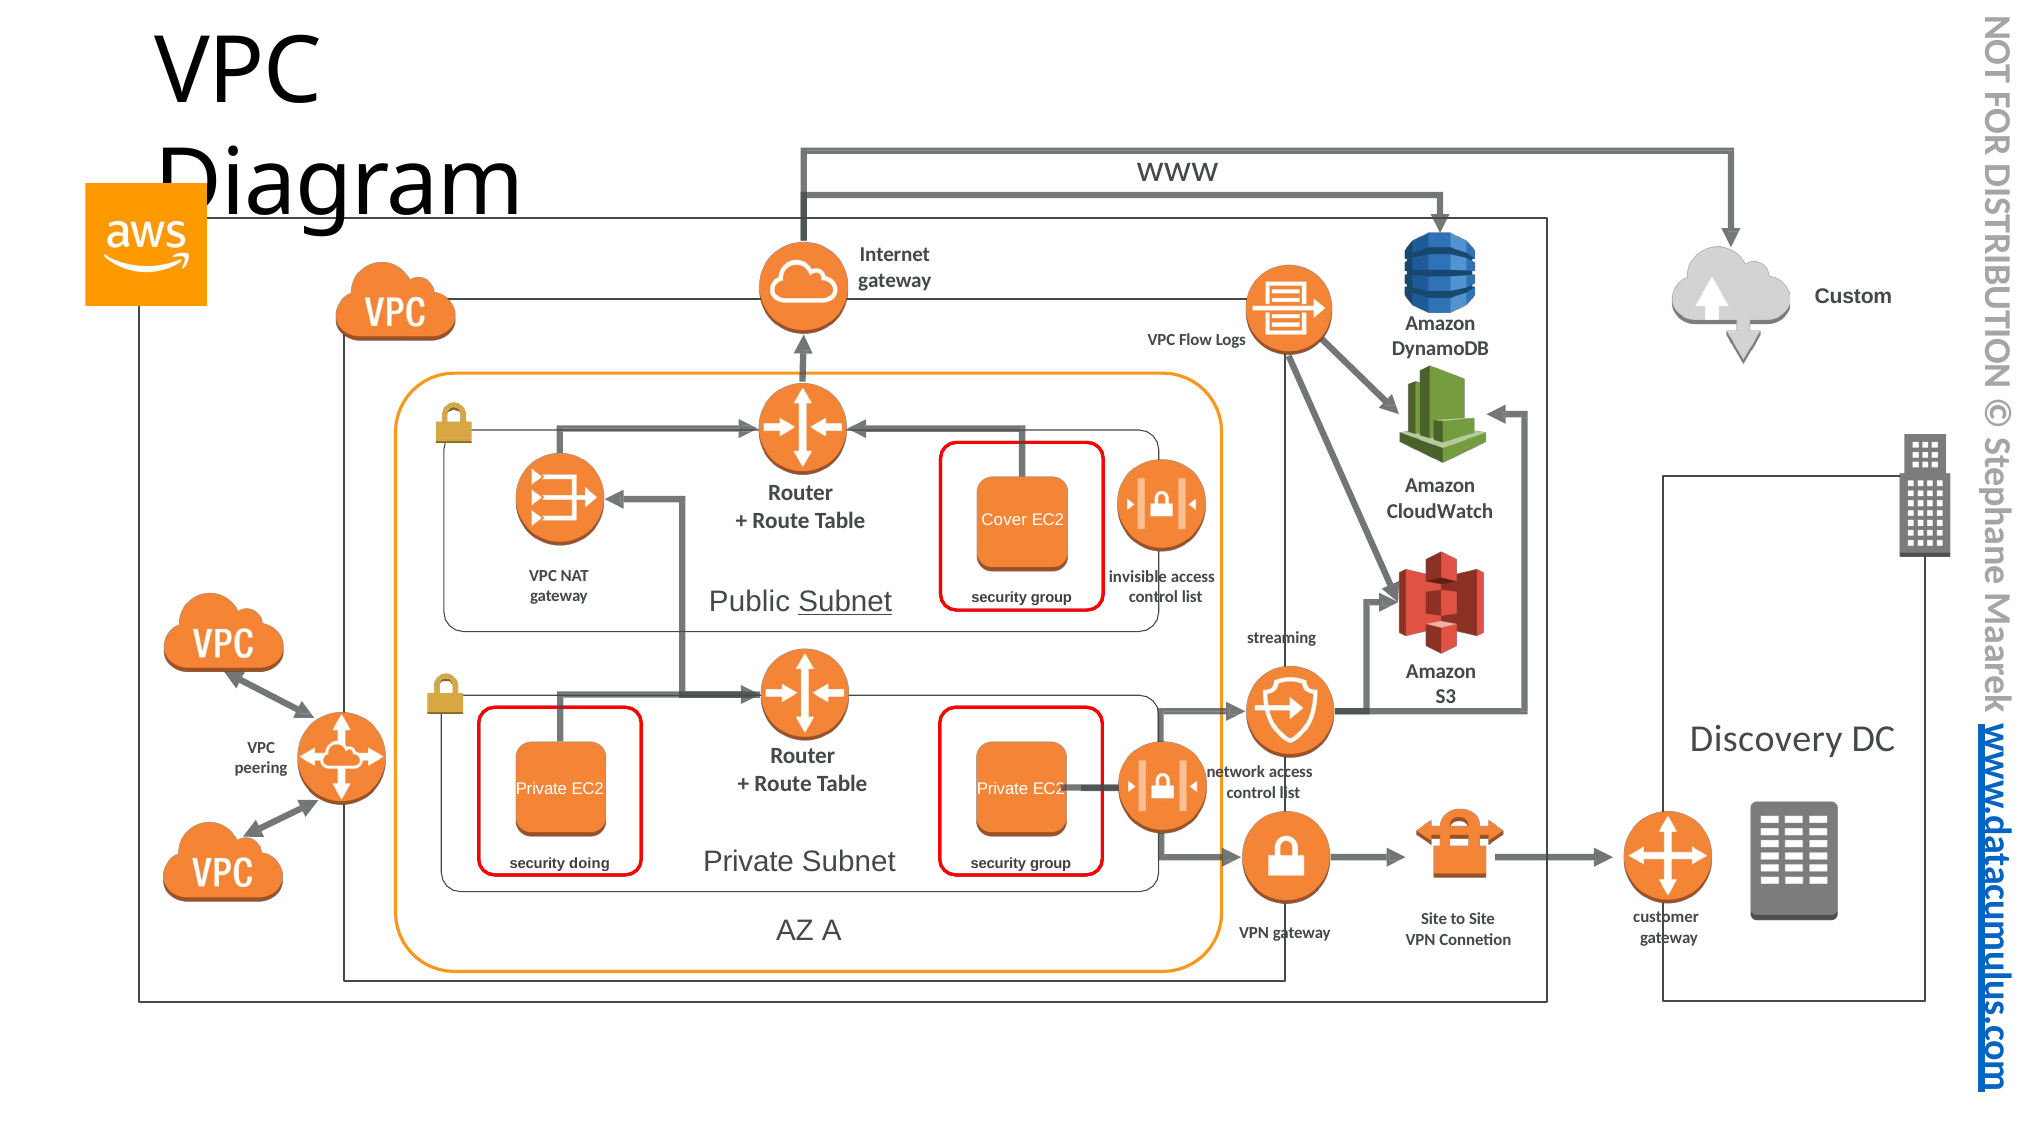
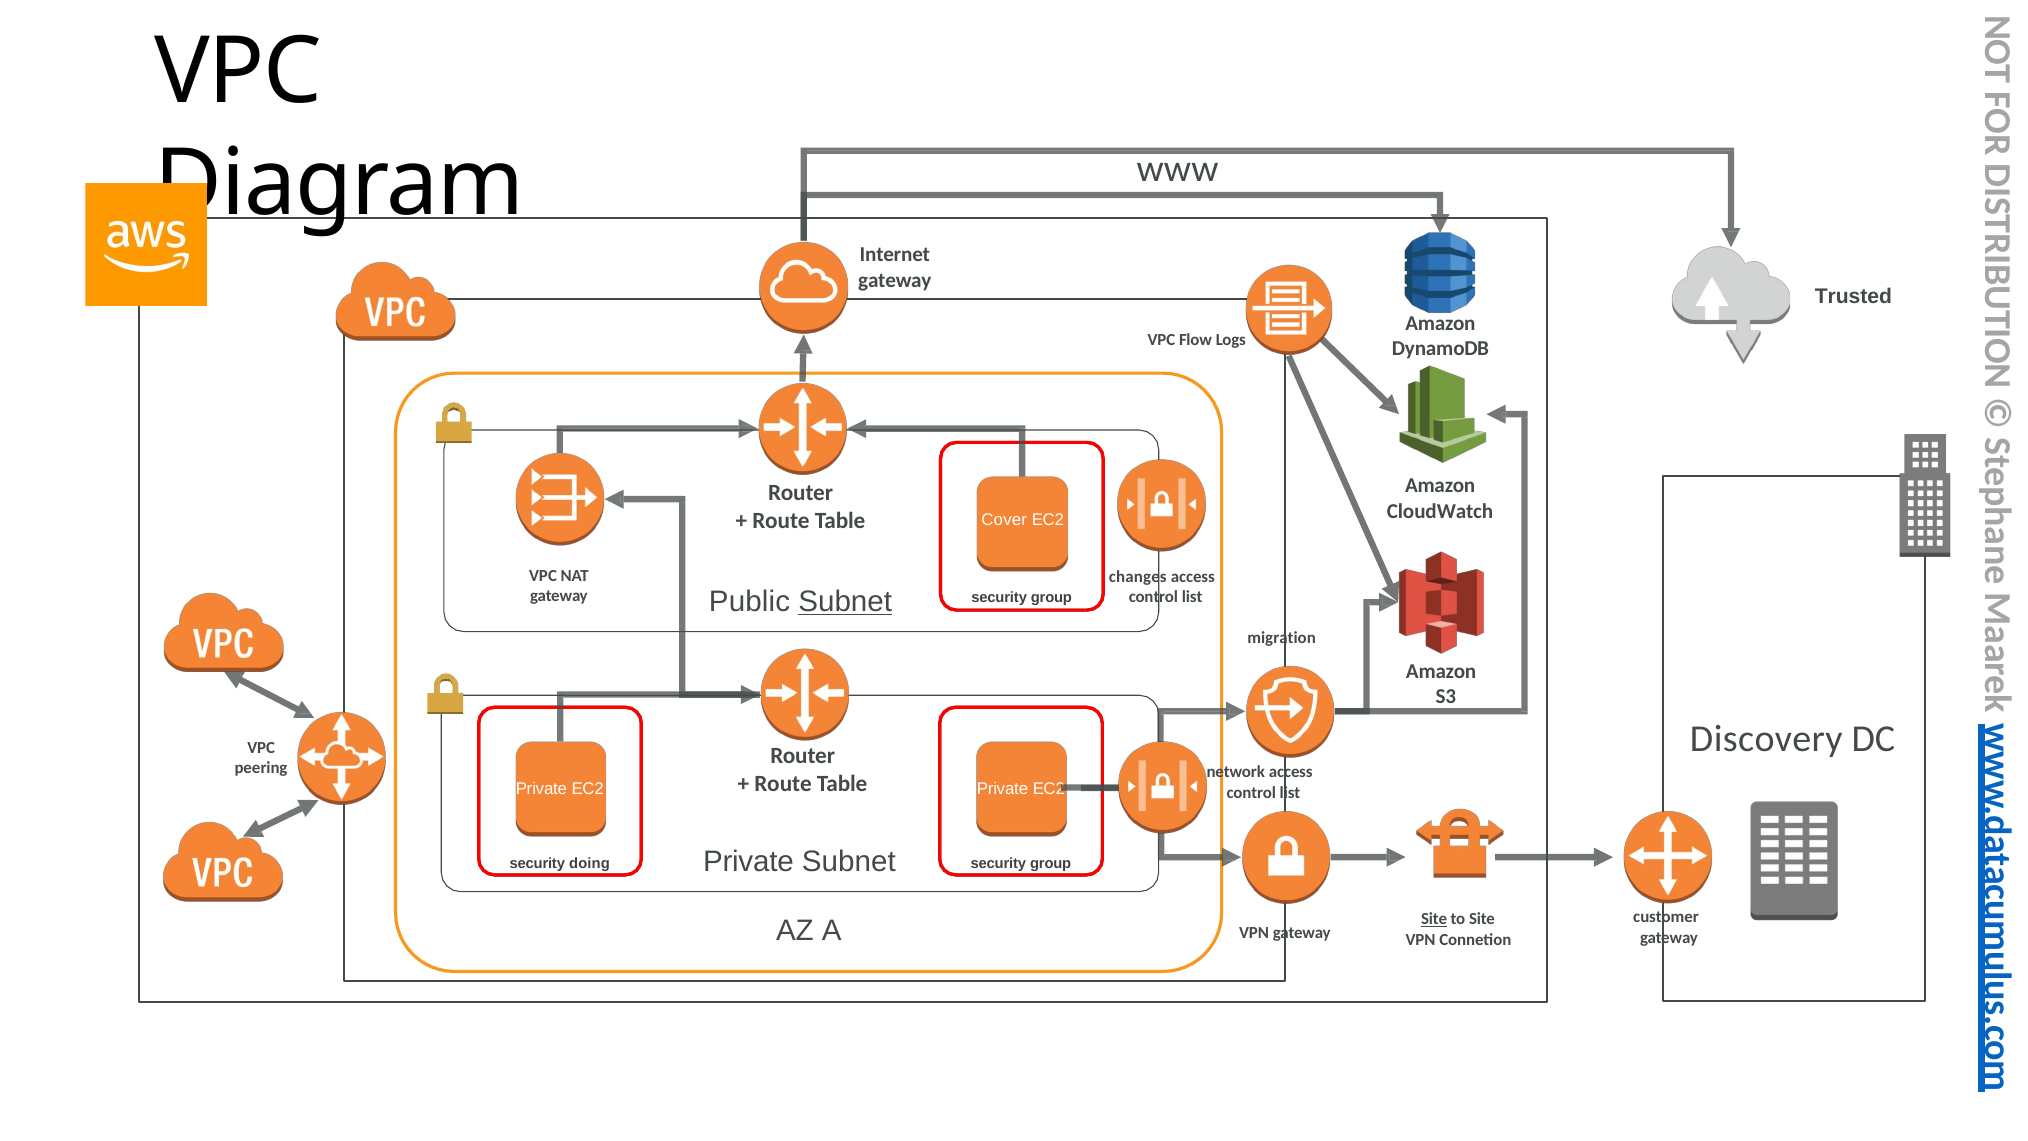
Custom: Custom -> Trusted
invisible: invisible -> changes
streaming: streaming -> migration
Site at (1434, 919) underline: none -> present
